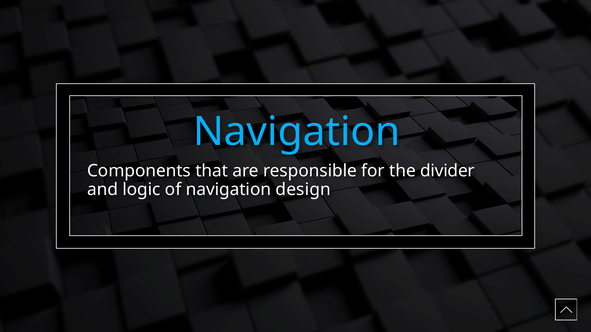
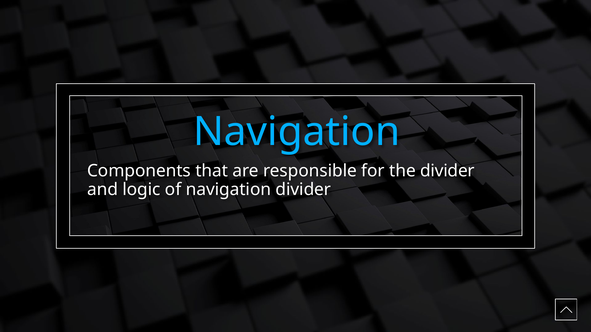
navigation design: design -> divider
